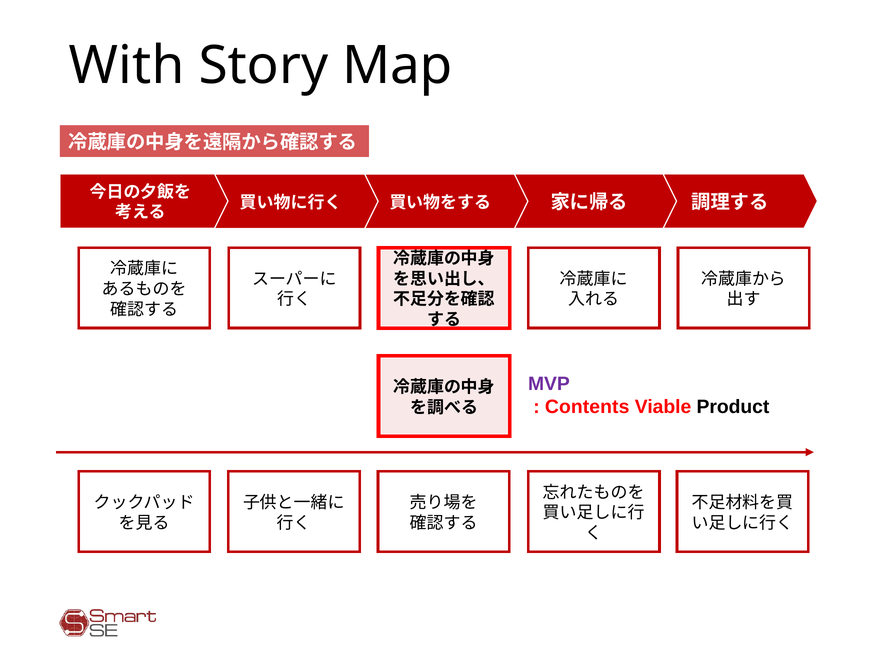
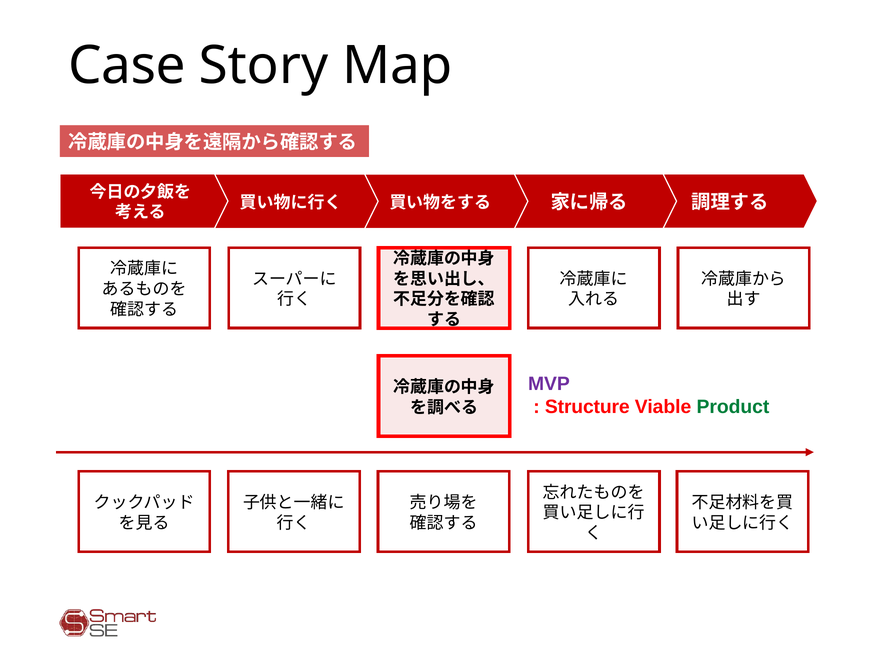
With: With -> Case
Contents: Contents -> Structure
Product at (733, 407) colour: black -> green
